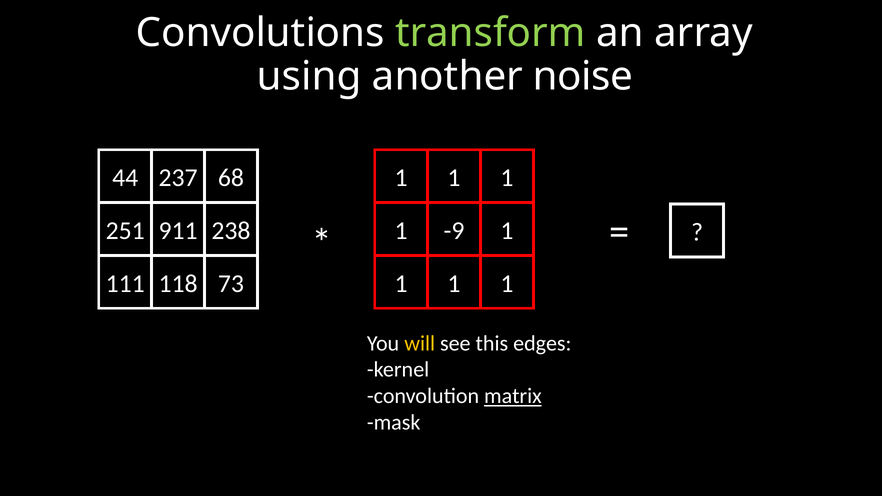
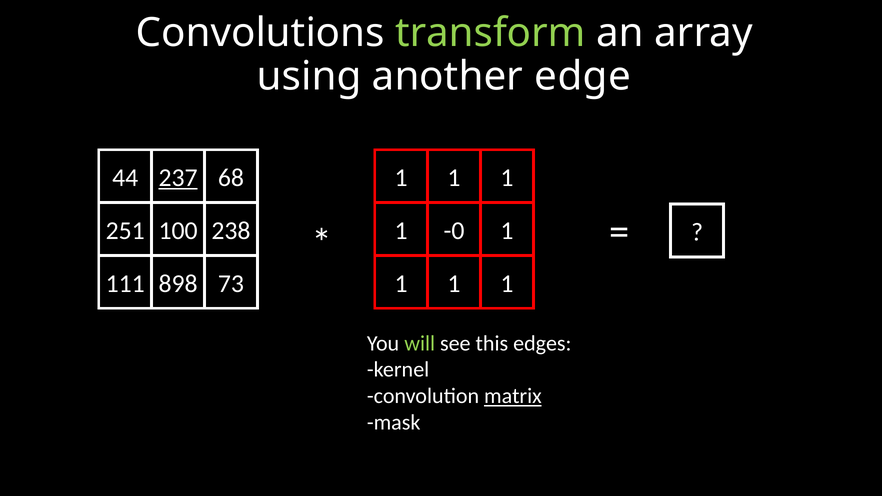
noise: noise -> edge
237 underline: none -> present
911: 911 -> 100
-9: -9 -> -0
118: 118 -> 898
will colour: yellow -> light green
